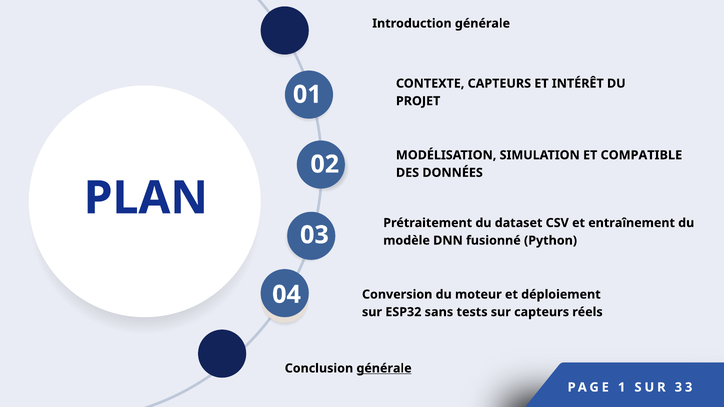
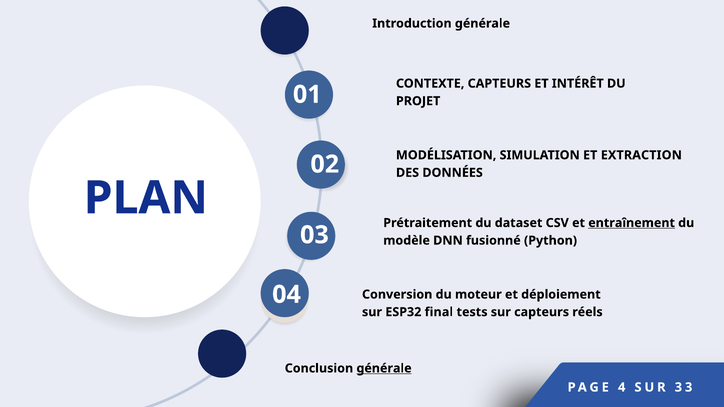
COMPATIBLE: COMPATIBLE -> EXTRACTION
entraînement underline: none -> present
sans: sans -> final
1: 1 -> 4
